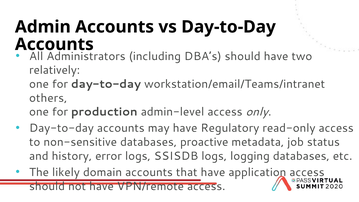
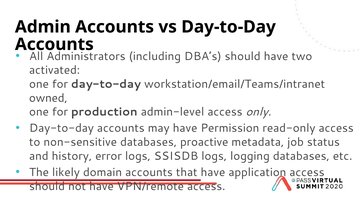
relatively: relatively -> activated
others: others -> owned
Regulatory: Regulatory -> Permission
